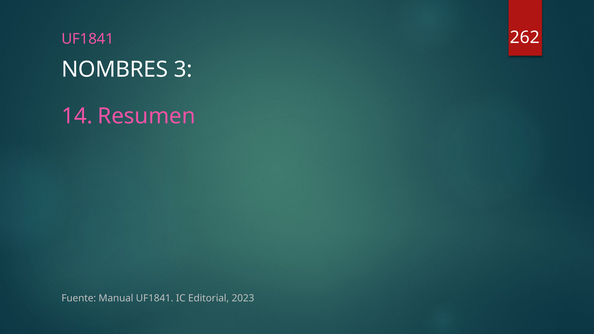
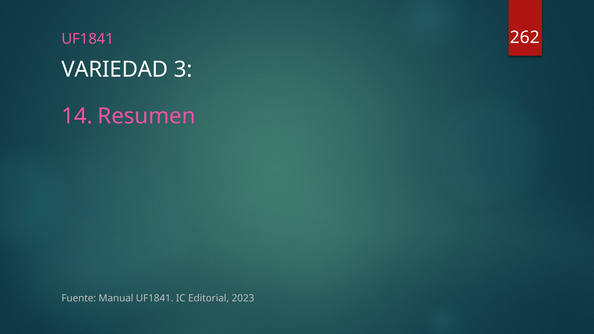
NOMBRES: NOMBRES -> VARIEDAD
